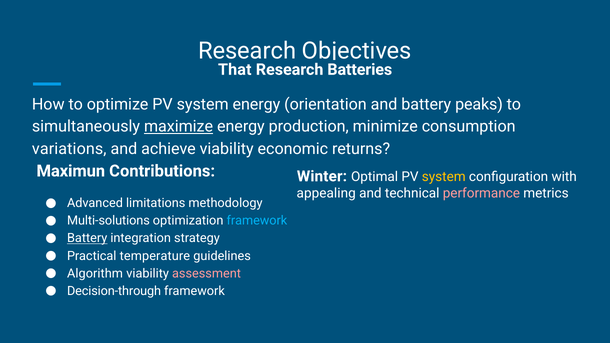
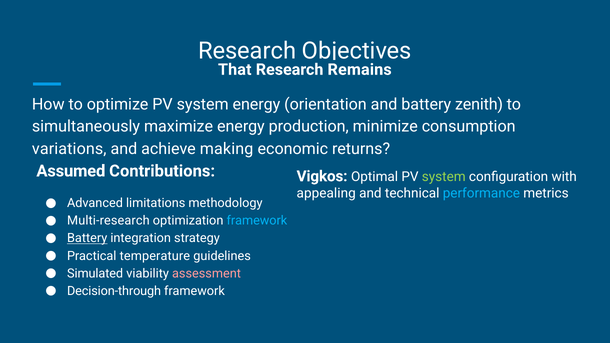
Batteries: Batteries -> Remains
peaks: peaks -> zenith
maximize underline: present -> none
achieve viability: viability -> making
Maximun: Maximun -> Assumed
Winter: Winter -> Vigkos
system at (444, 177) colour: yellow -> light green
performance colour: pink -> light blue
Multi-solutions: Multi-solutions -> Multi-research
Algorithm: Algorithm -> Simulated
